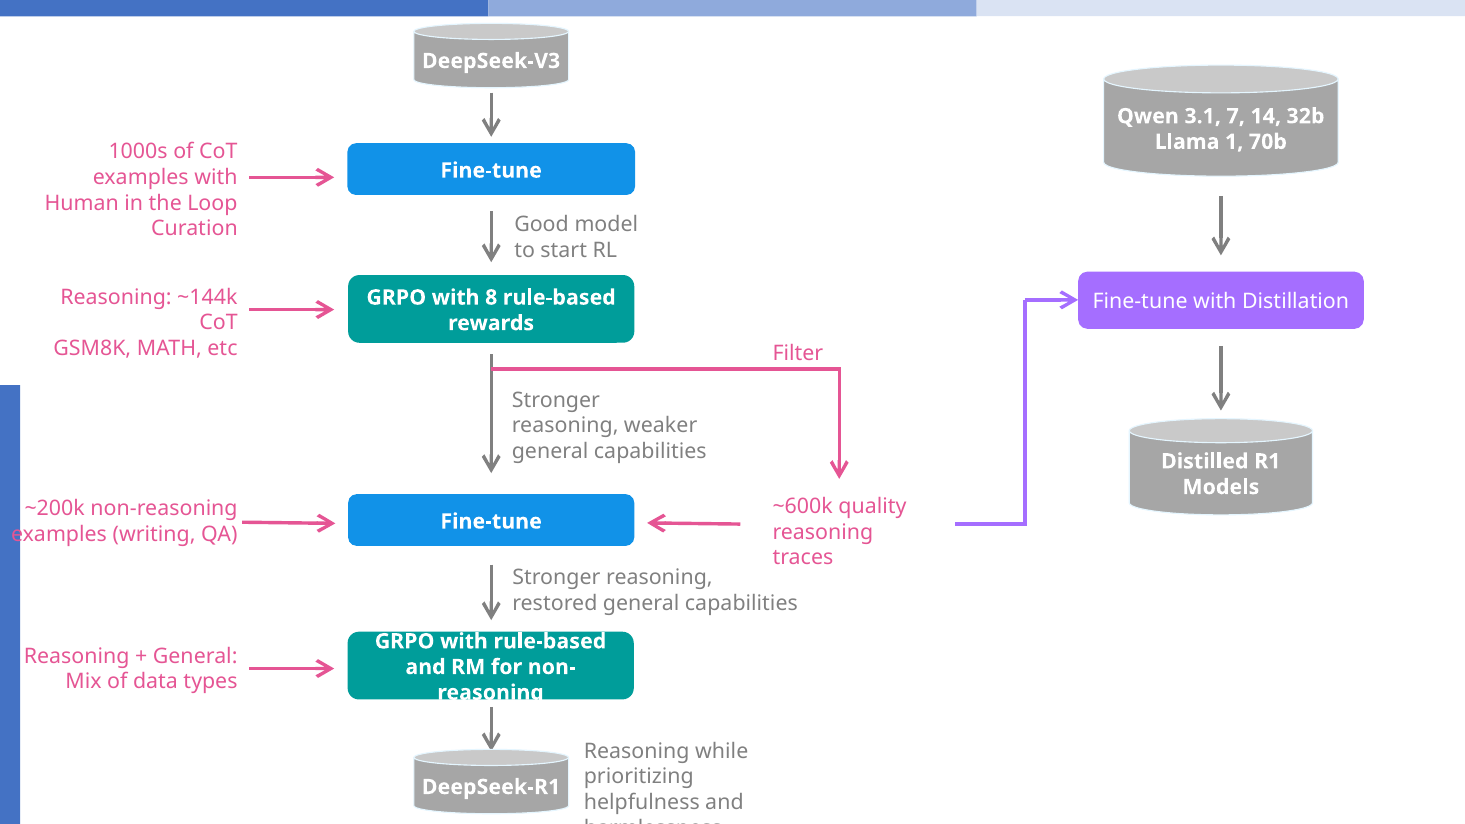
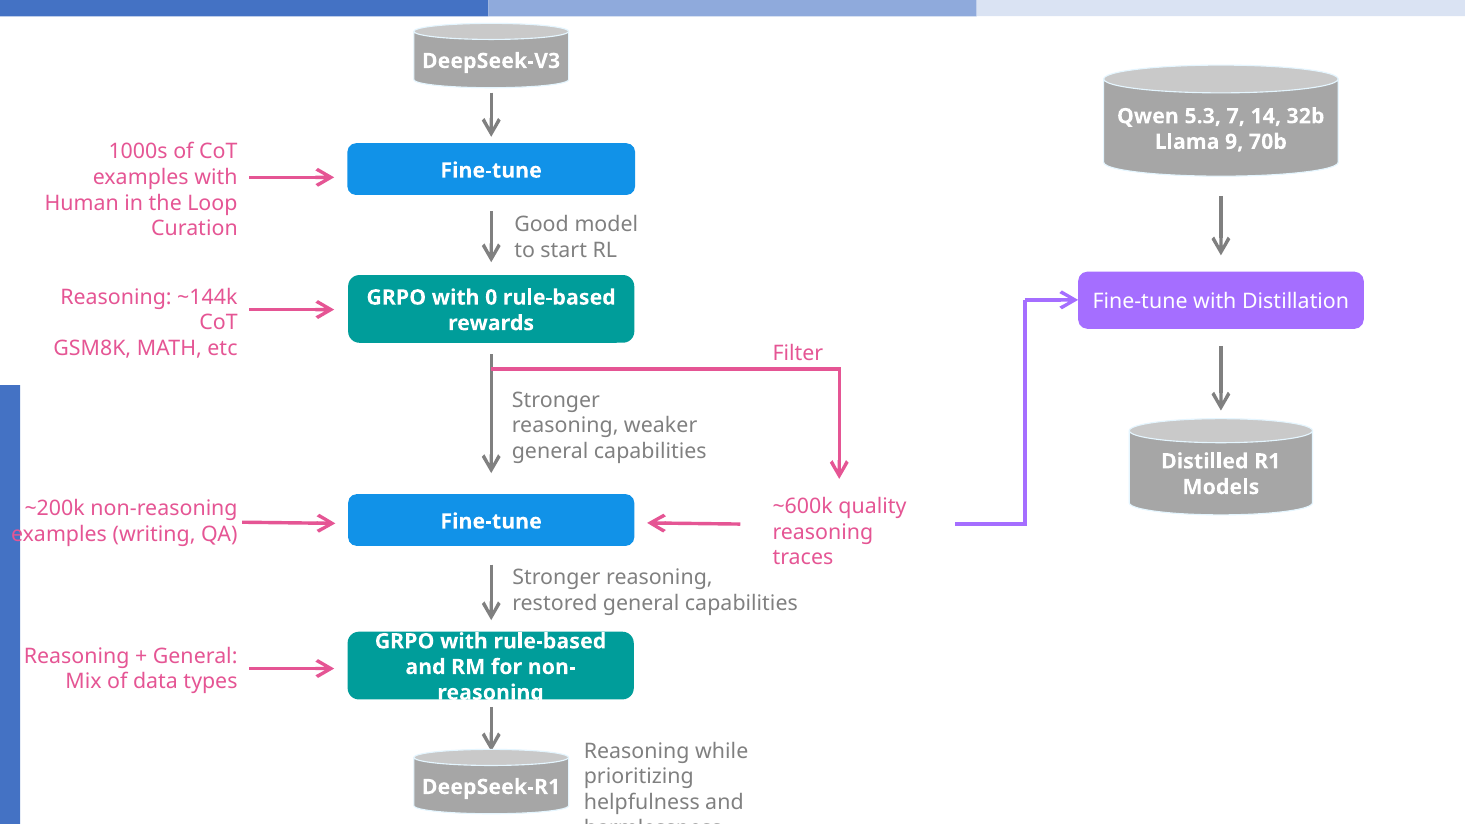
3.1: 3.1 -> 5.3
1: 1 -> 9
8: 8 -> 0
